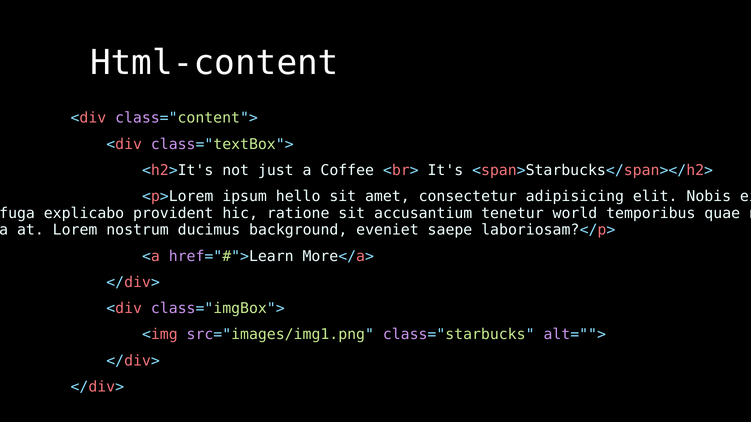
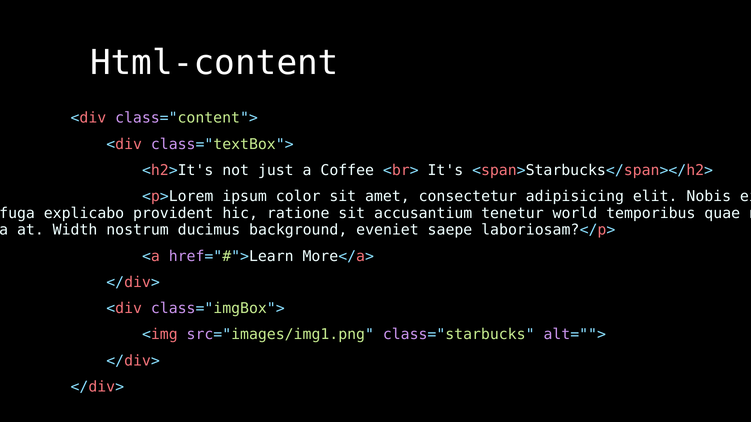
hello: hello -> color
Lorem: Lorem -> Width
